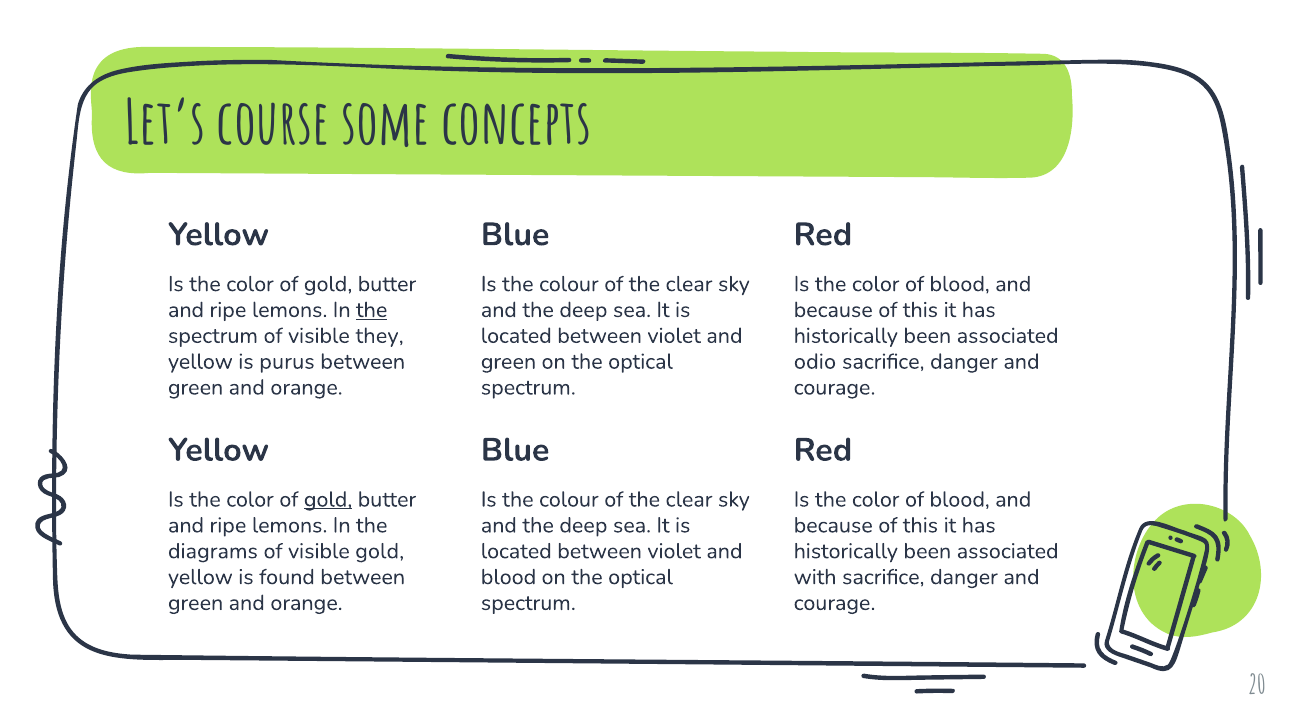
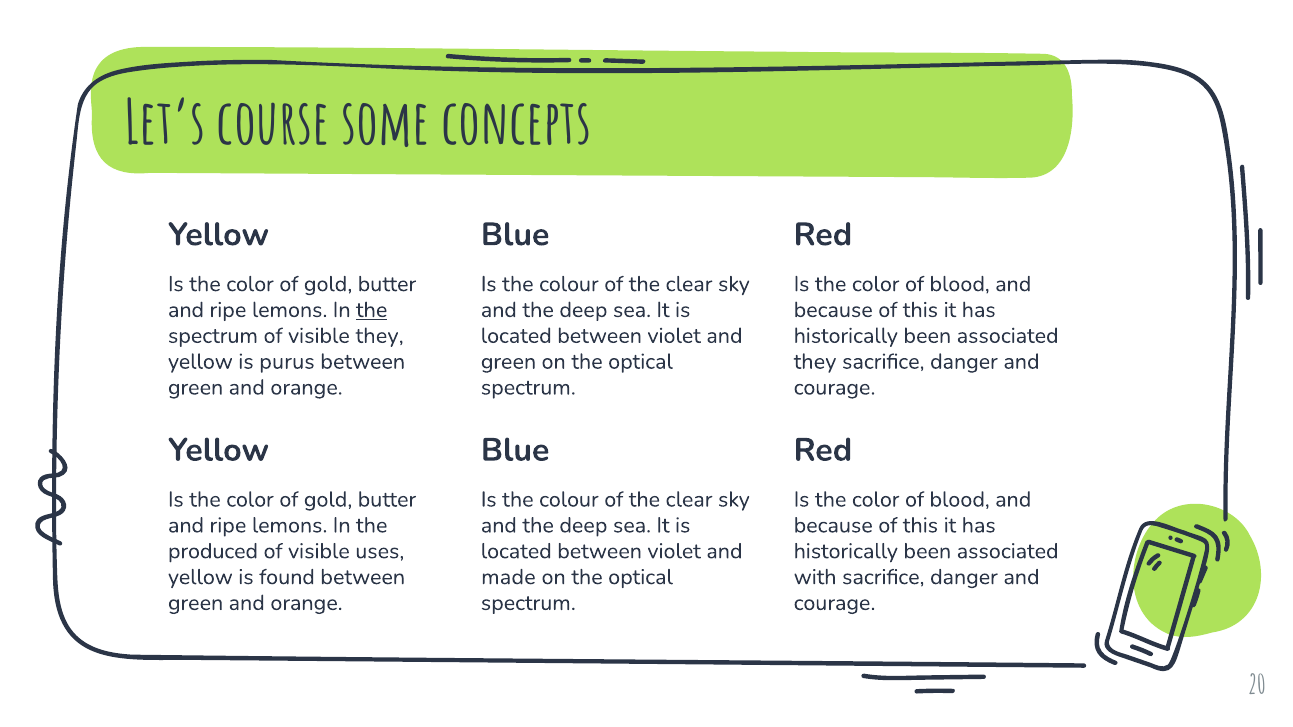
odio at (815, 362): odio -> they
gold at (328, 500) underline: present -> none
diagrams: diagrams -> produced
visible gold: gold -> uses
blood at (509, 577): blood -> made
